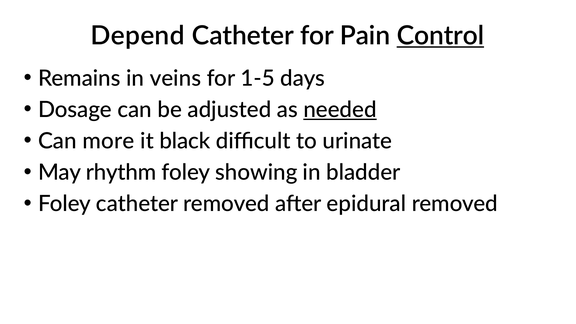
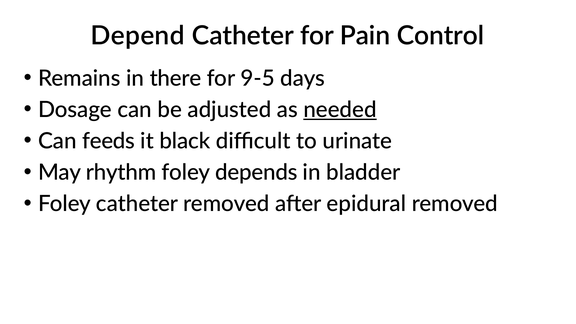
Control underline: present -> none
veins: veins -> there
1-5: 1-5 -> 9-5
more: more -> feeds
showing: showing -> depends
